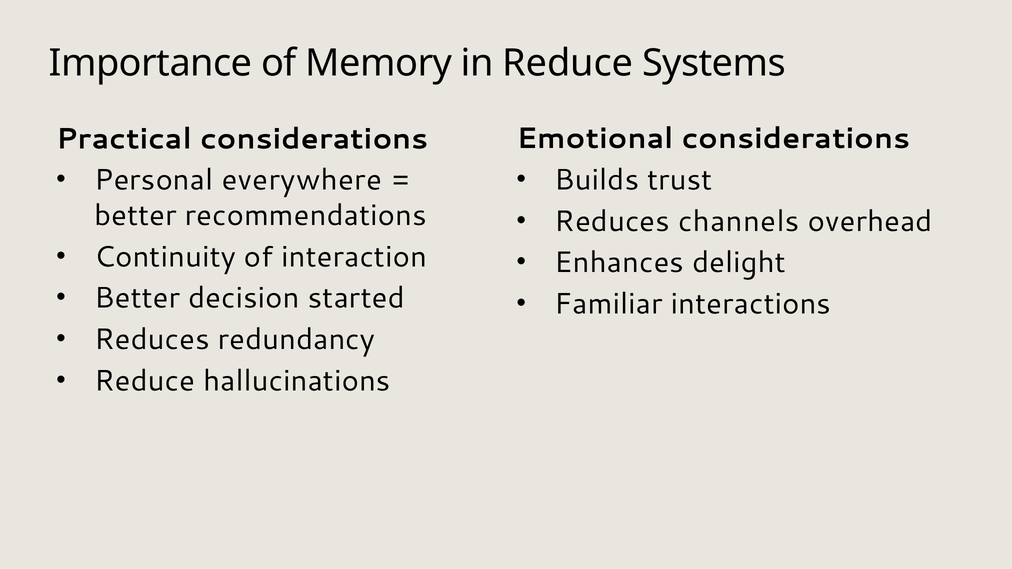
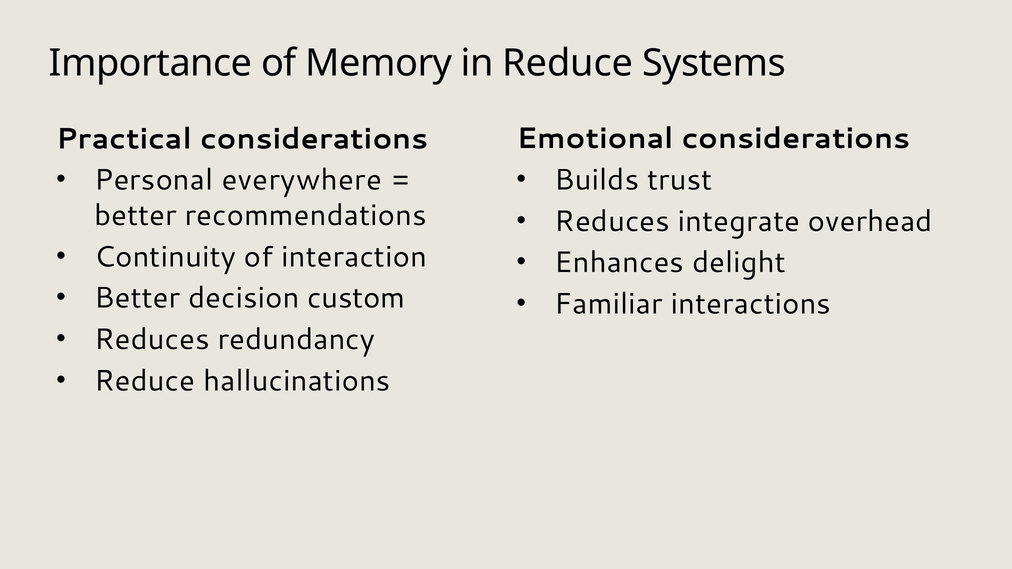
channels: channels -> integrate
started: started -> custom
